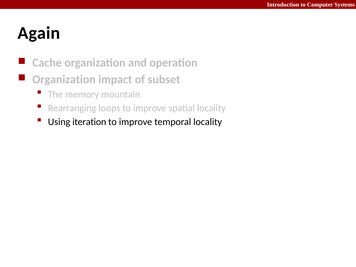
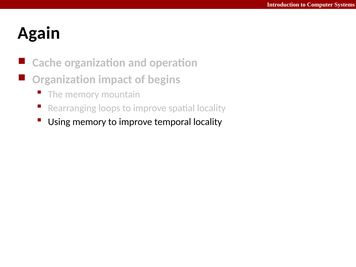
subset: subset -> begins
Using iteration: iteration -> memory
